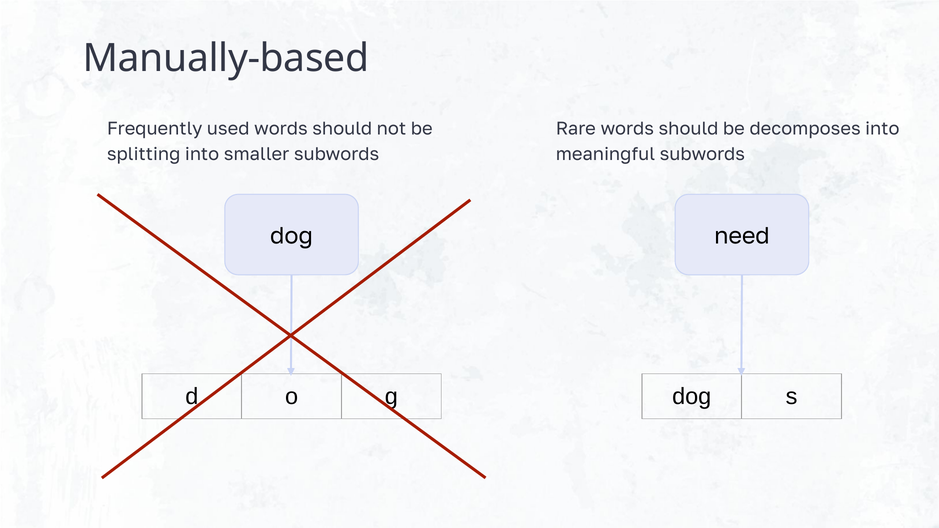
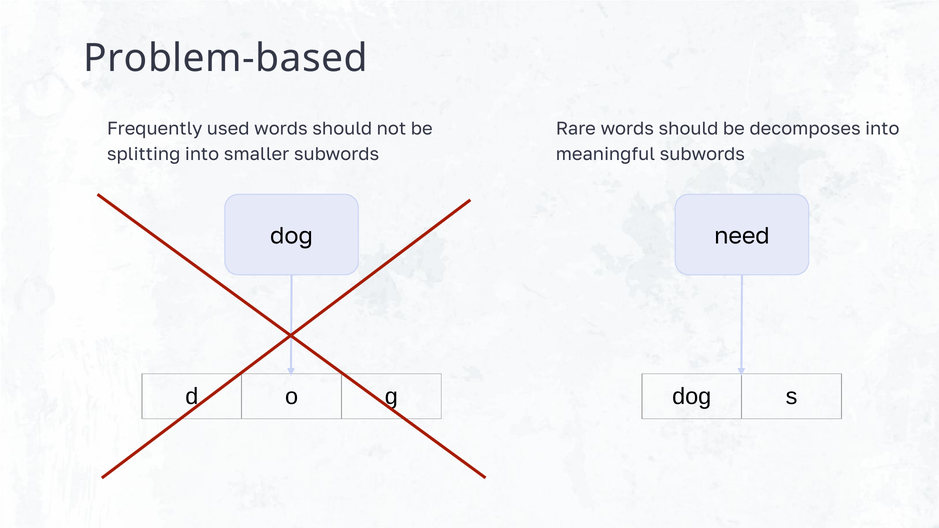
Manually-based: Manually-based -> Problem-based
